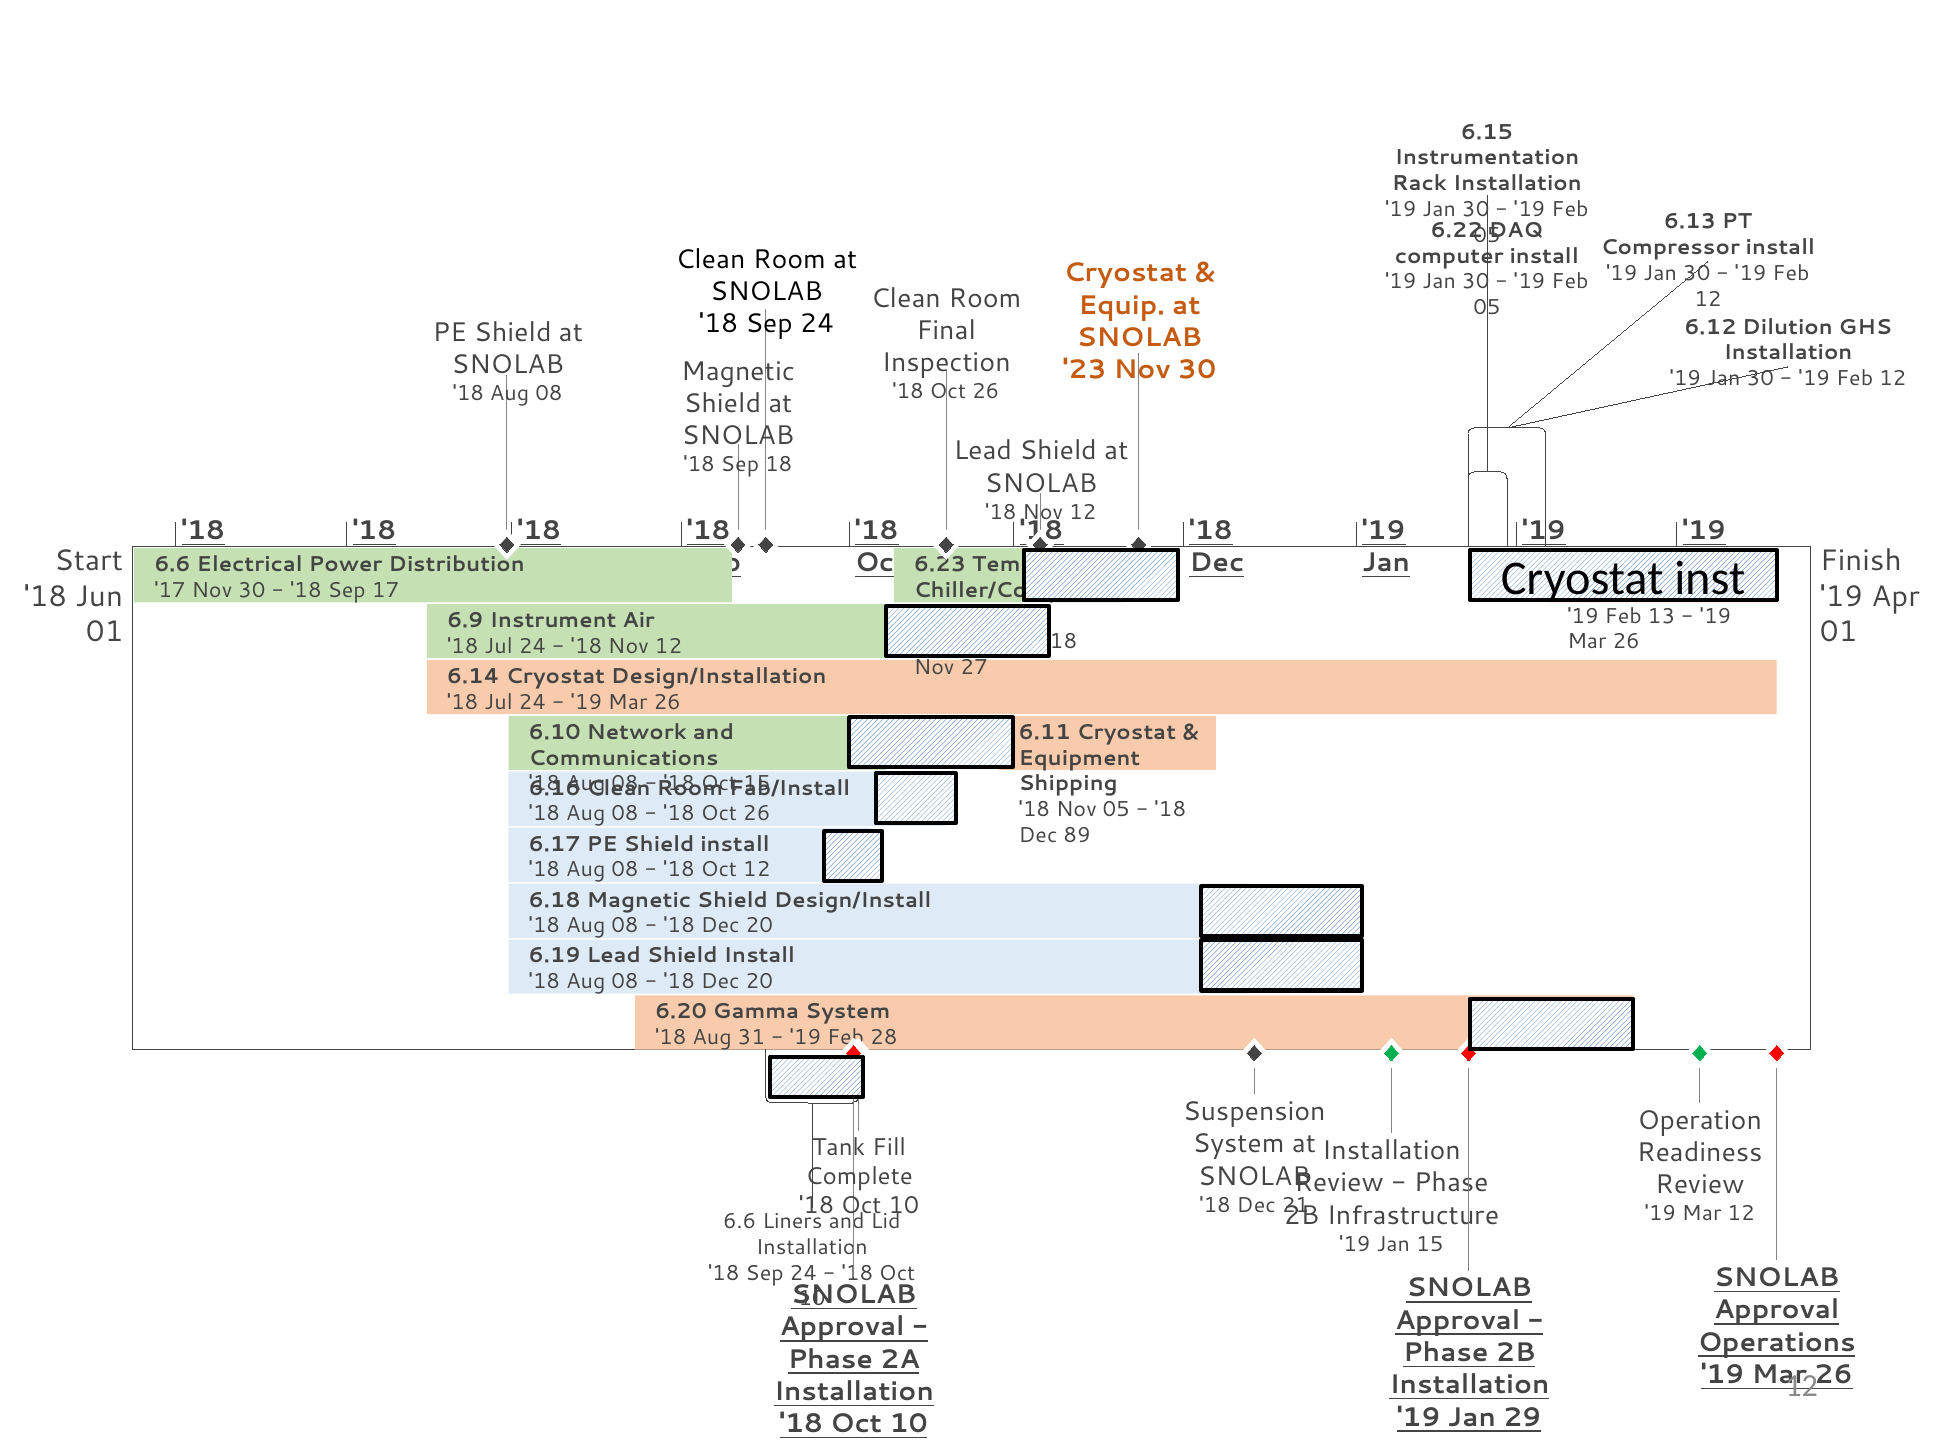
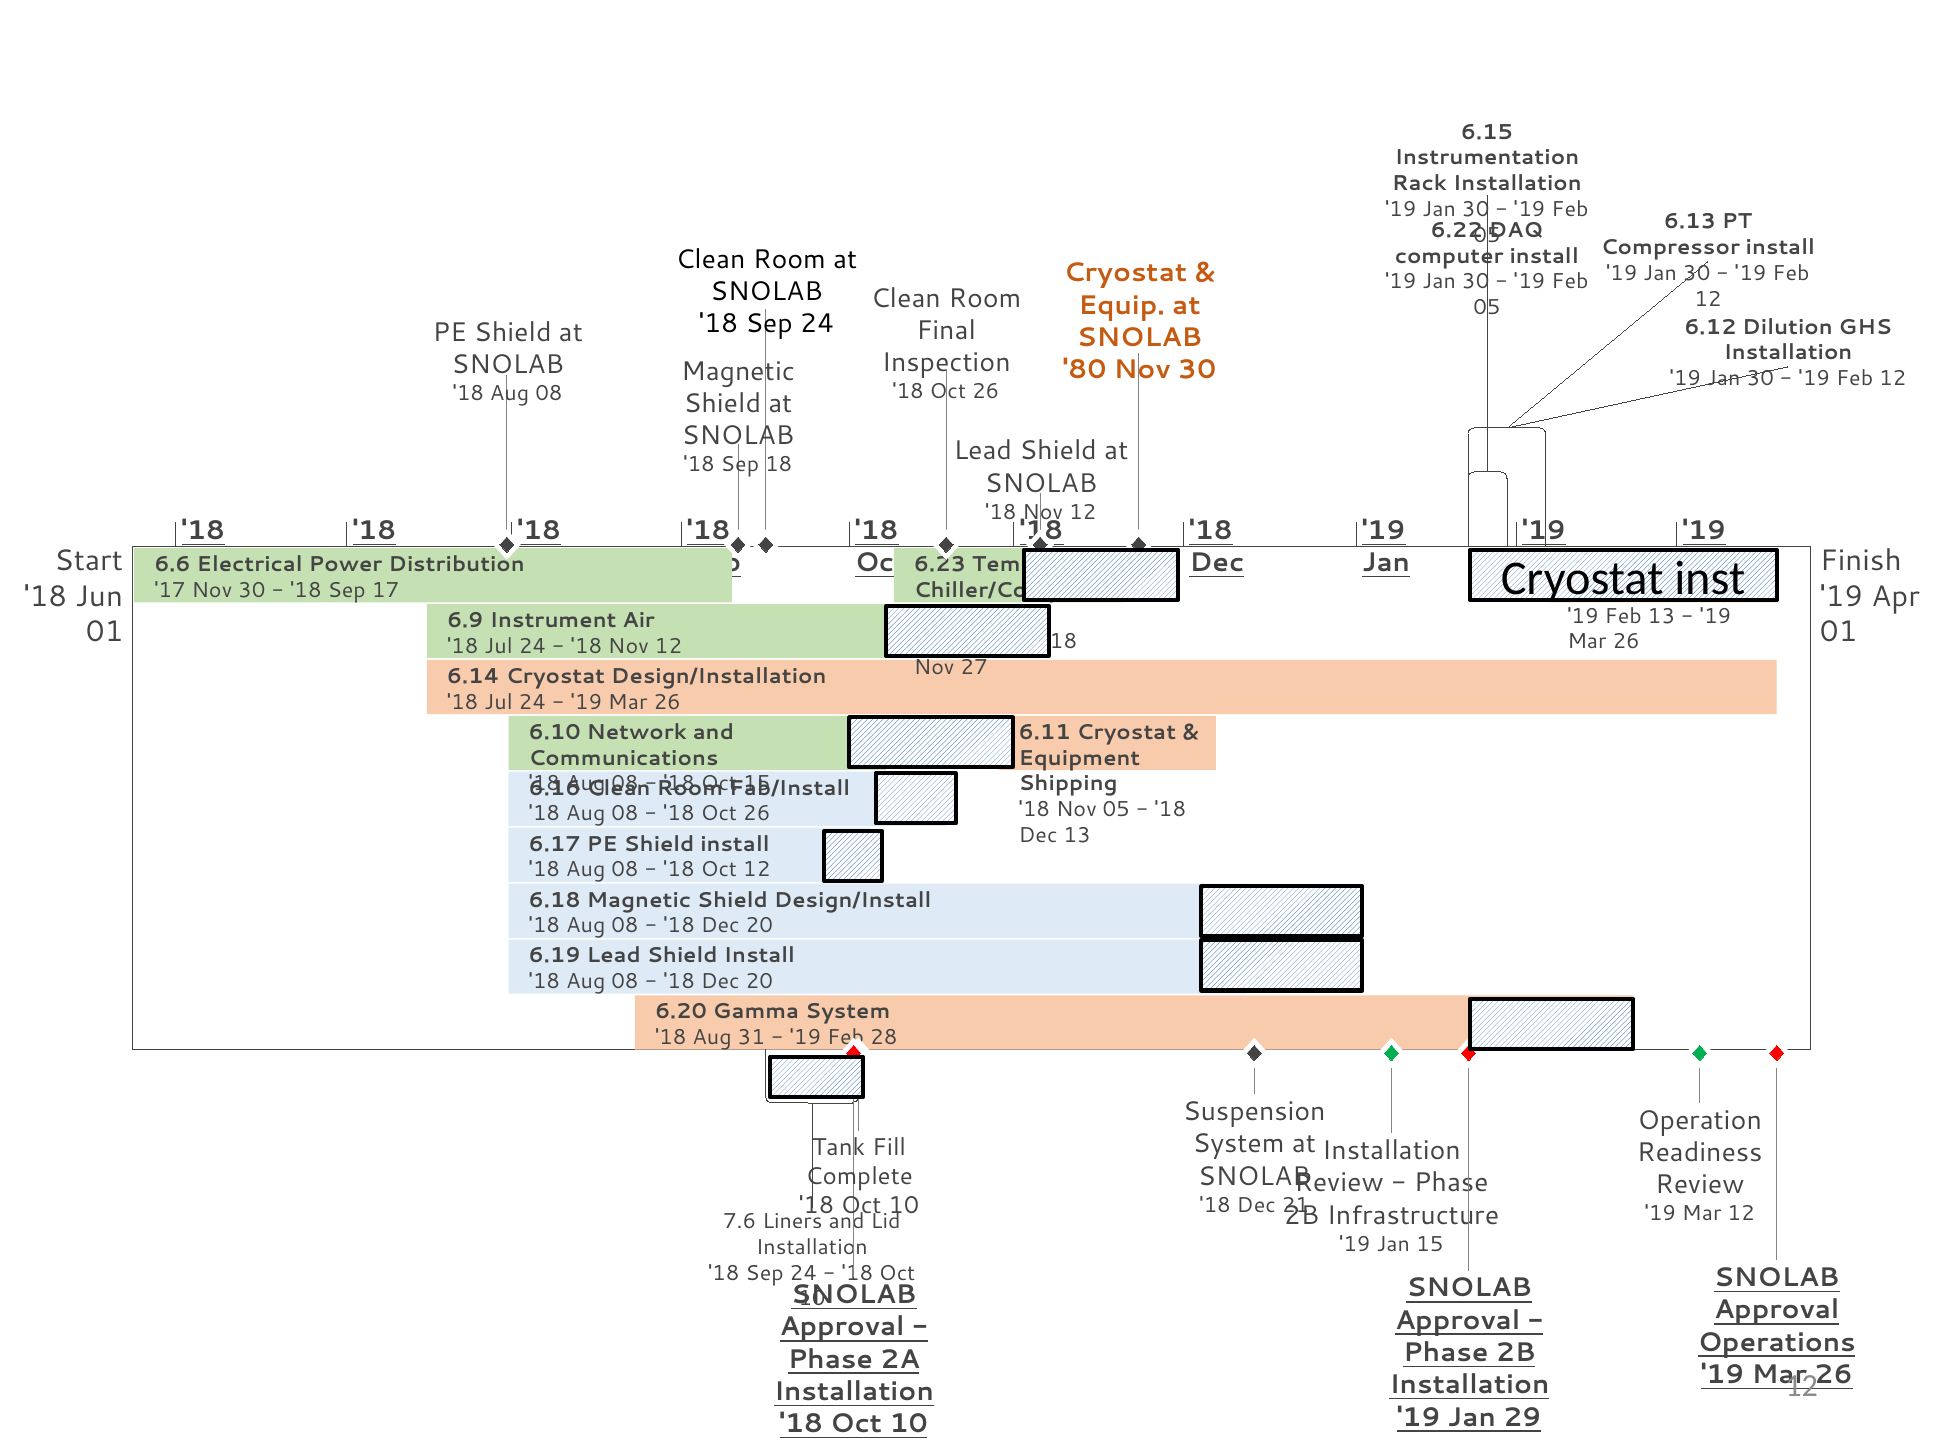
23: 23 -> 80
Dec 89: 89 -> 13
6.6 at (740, 1221): 6.6 -> 7.6
